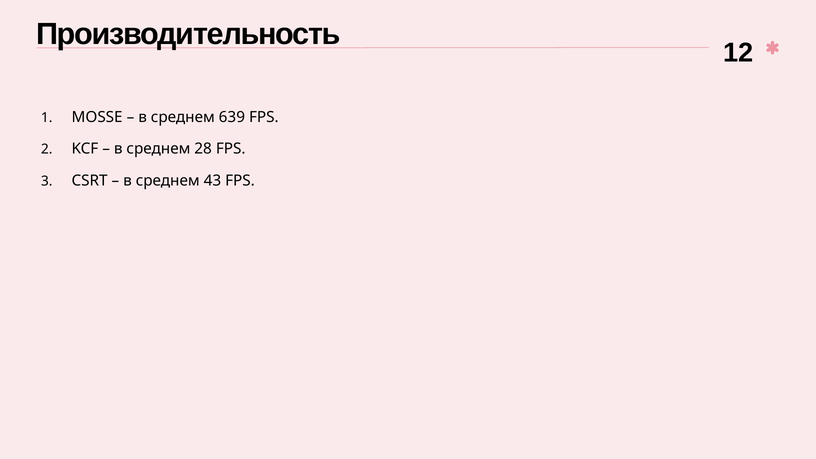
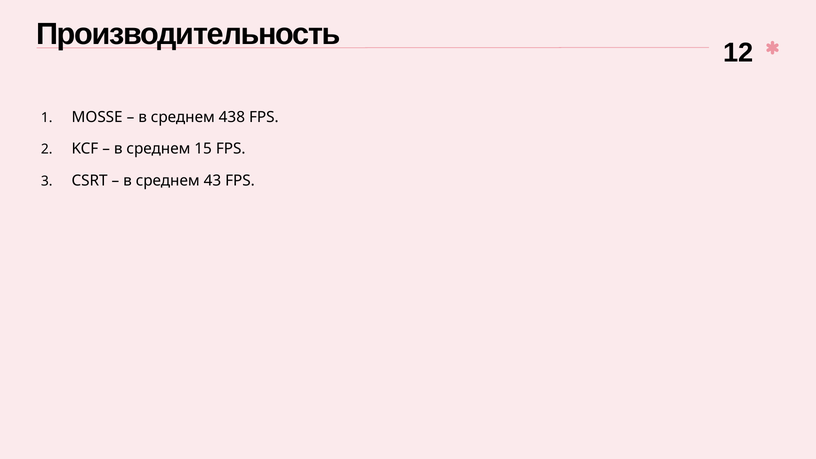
639: 639 -> 438
28: 28 -> 15
